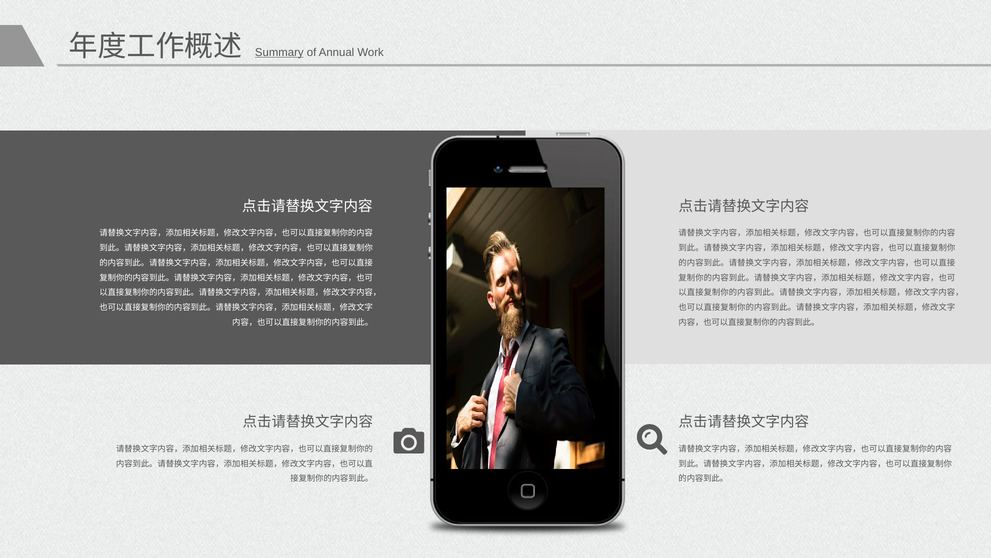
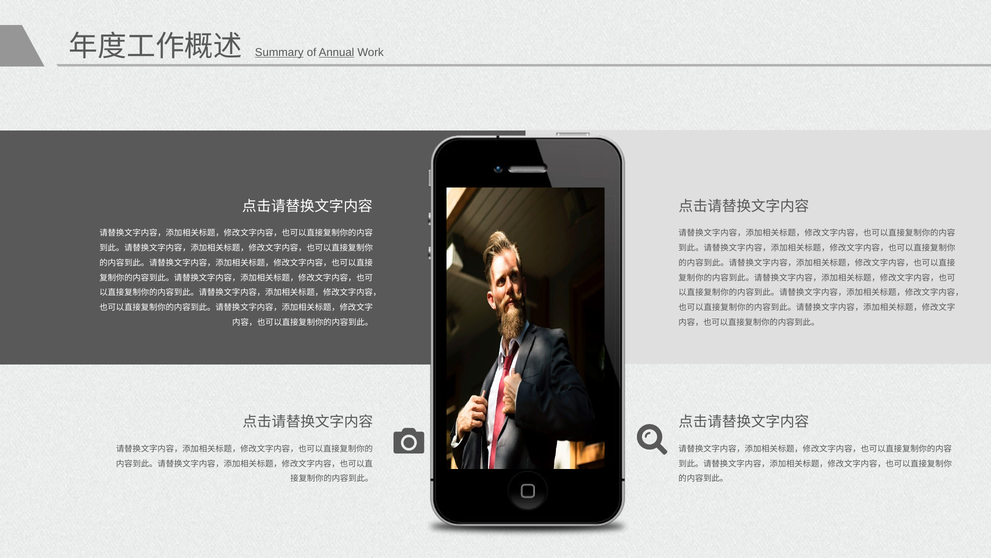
Annual underline: none -> present
